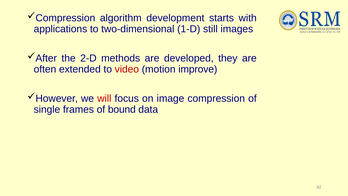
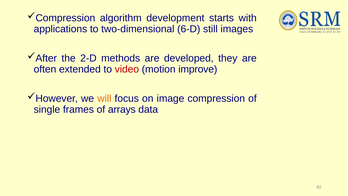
1-D: 1-D -> 6-D
will colour: red -> orange
bound: bound -> arrays
